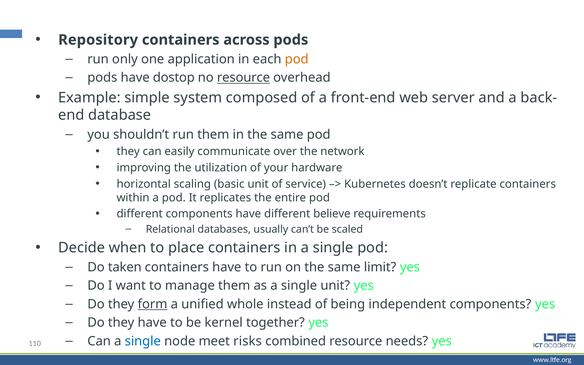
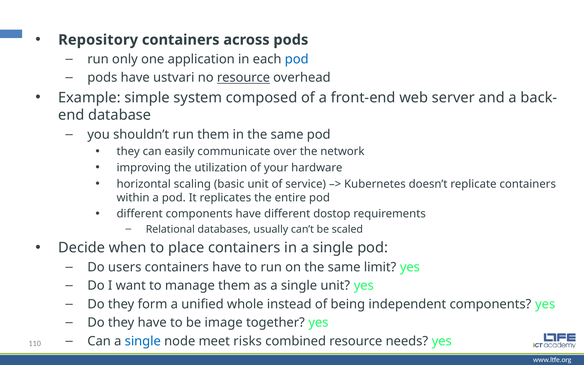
pod at (297, 59) colour: orange -> blue
dostop: dostop -> ustvari
believe: believe -> dostop
taken: taken -> users
form underline: present -> none
kernel: kernel -> image
